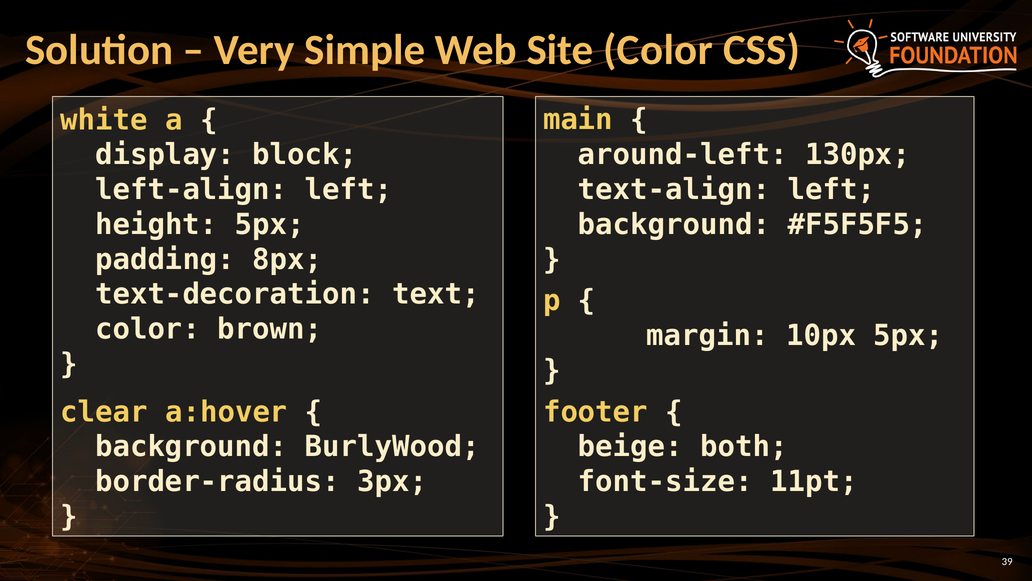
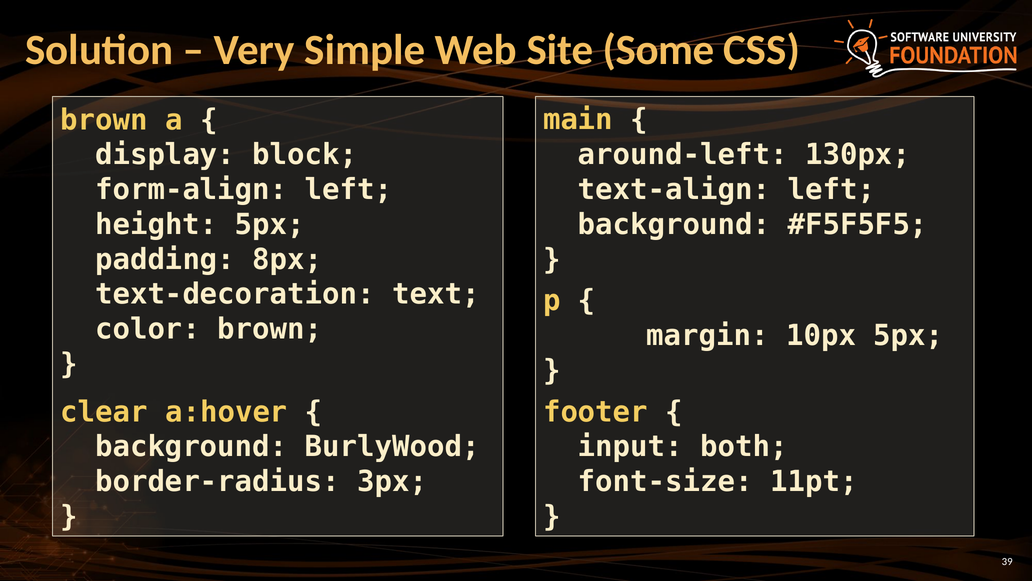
Site Color: Color -> Some
white at (104, 120): white -> brown
left-align: left-align -> form-align
beige: beige -> input
